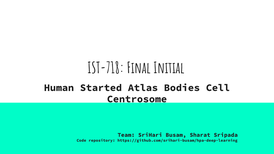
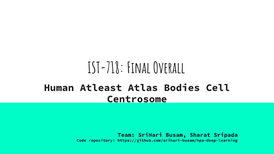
Initial: Initial -> Overall
Started: Started -> Atleast
